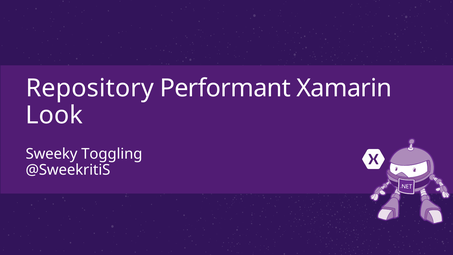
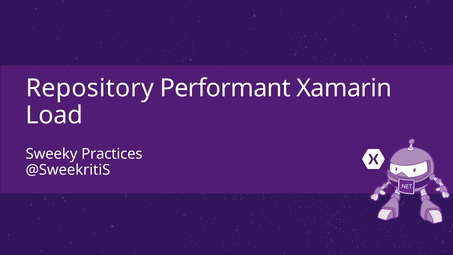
Look: Look -> Load
Toggling: Toggling -> Practices
